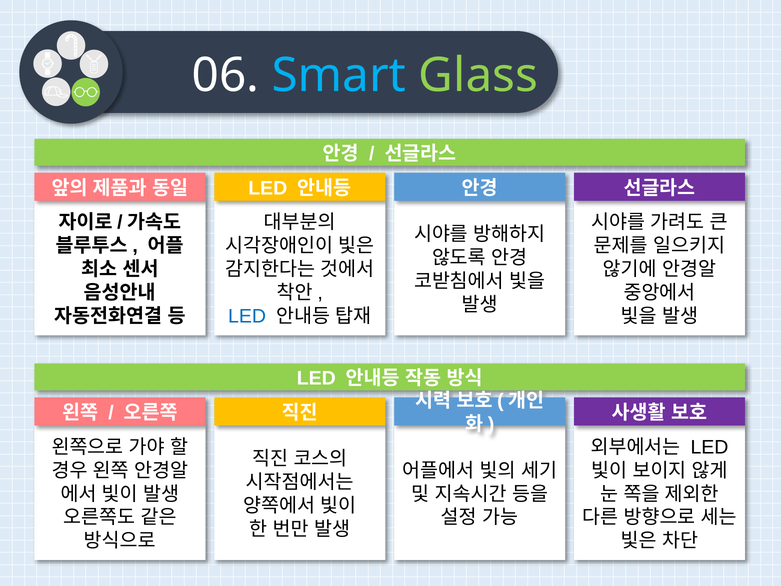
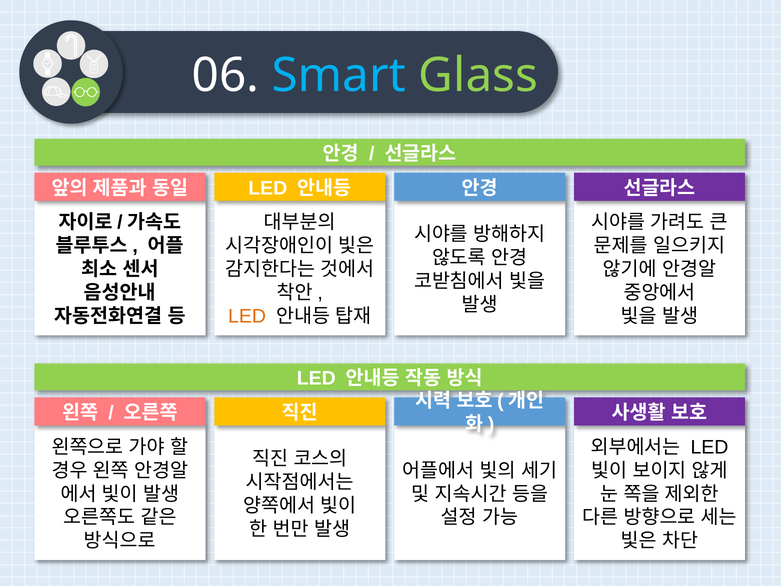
LED at (247, 316) colour: blue -> orange
